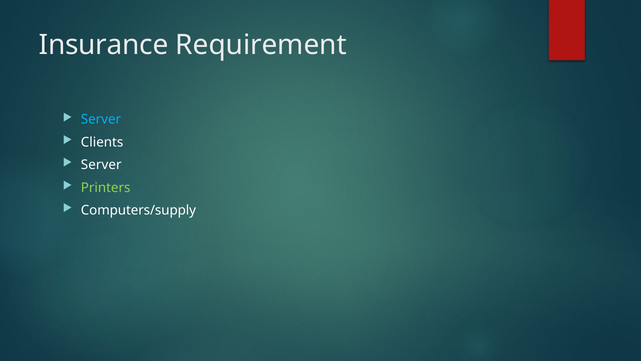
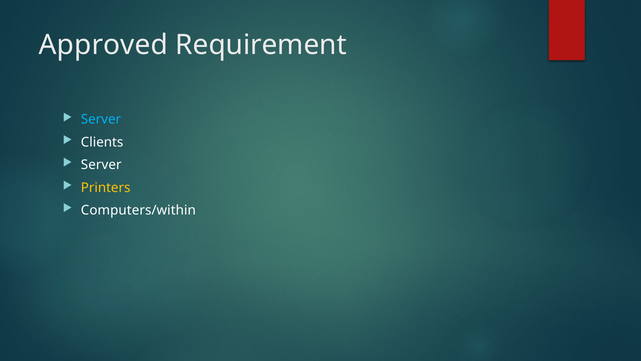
Insurance: Insurance -> Approved
Printers colour: light green -> yellow
Computers/supply: Computers/supply -> Computers/within
